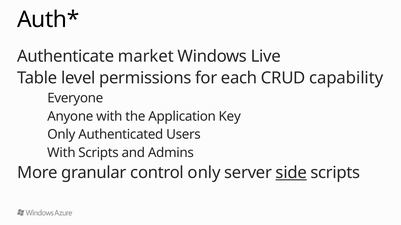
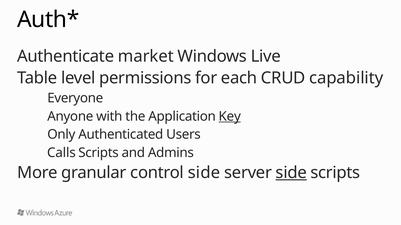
Key underline: none -> present
With at (61, 153): With -> Calls
control only: only -> side
